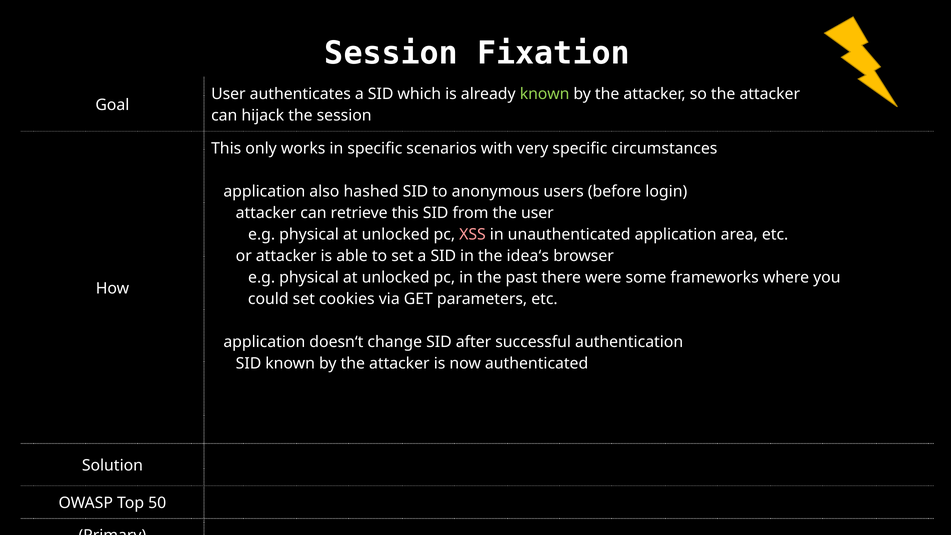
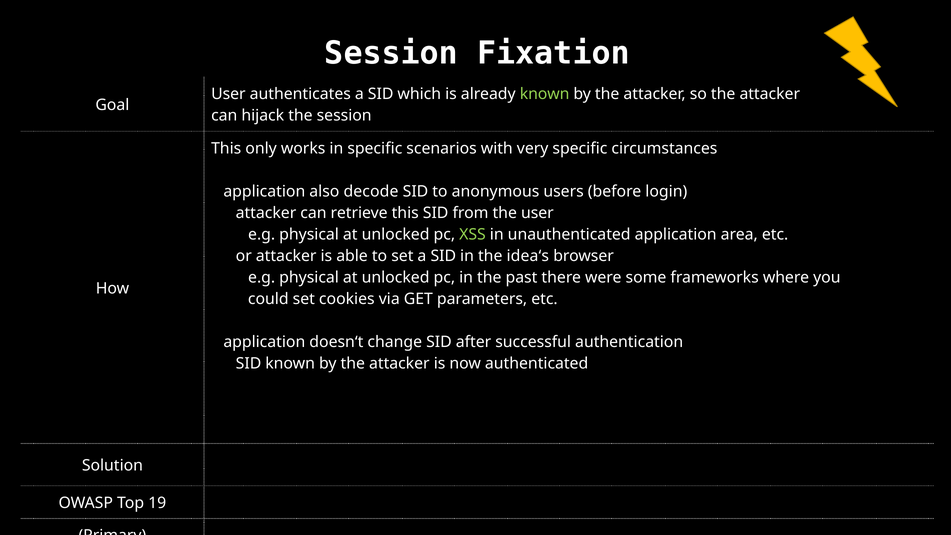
hashed: hashed -> decode
XSS colour: pink -> light green
50: 50 -> 19
